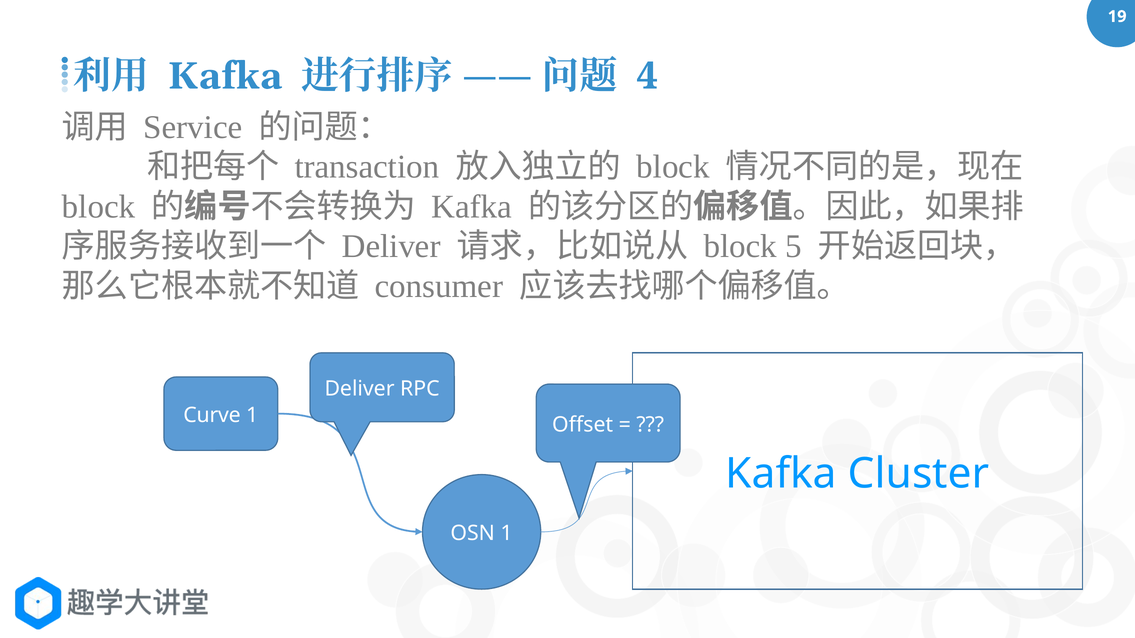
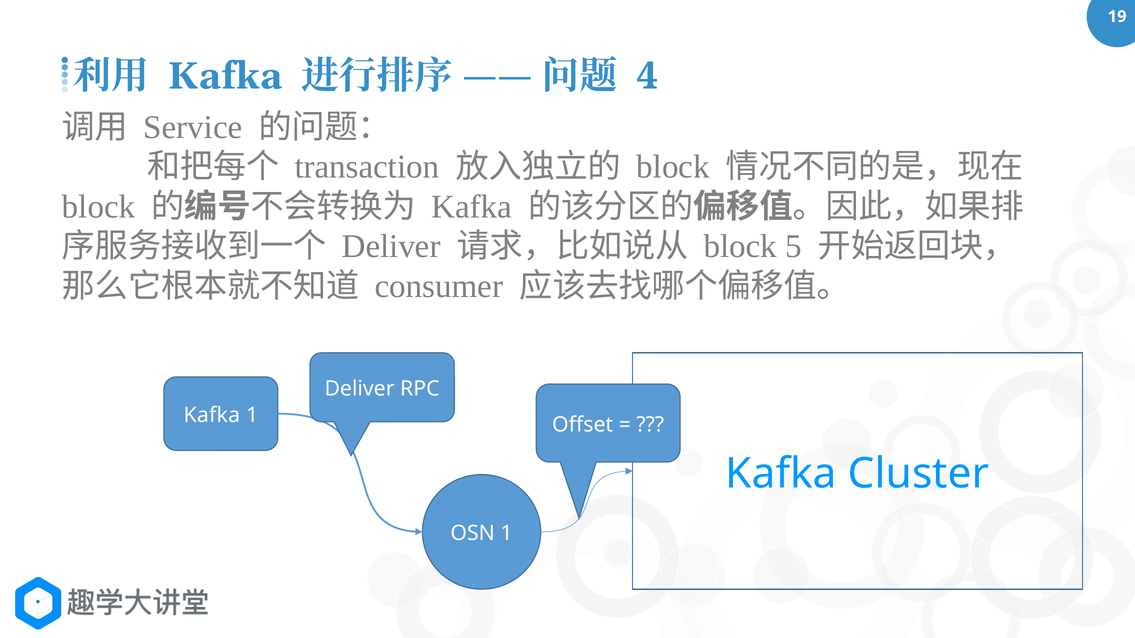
Curve at (212, 415): Curve -> Kafka
